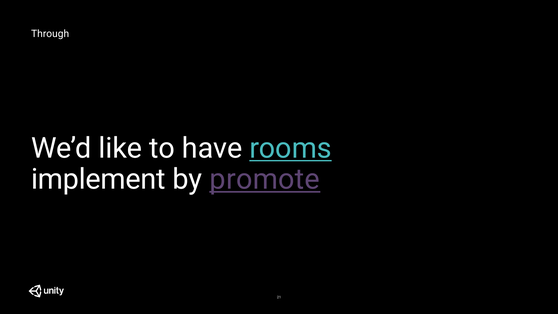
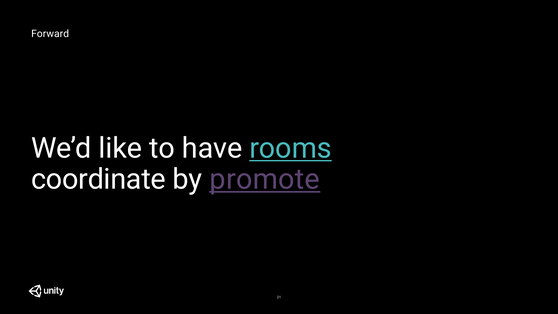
Through: Through -> Forward
implement: implement -> coordinate
